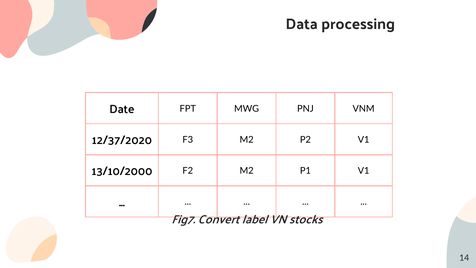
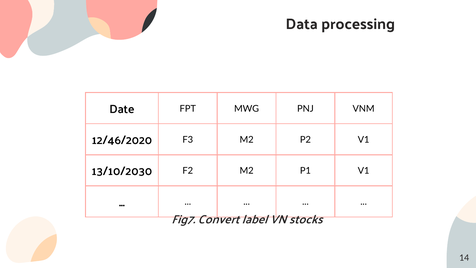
12/37/2020: 12/37/2020 -> 12/46/2020
13/10/2000: 13/10/2000 -> 13/10/2030
